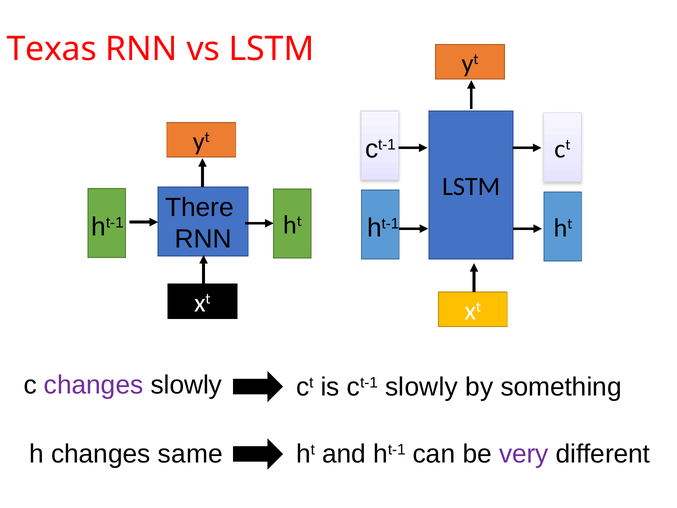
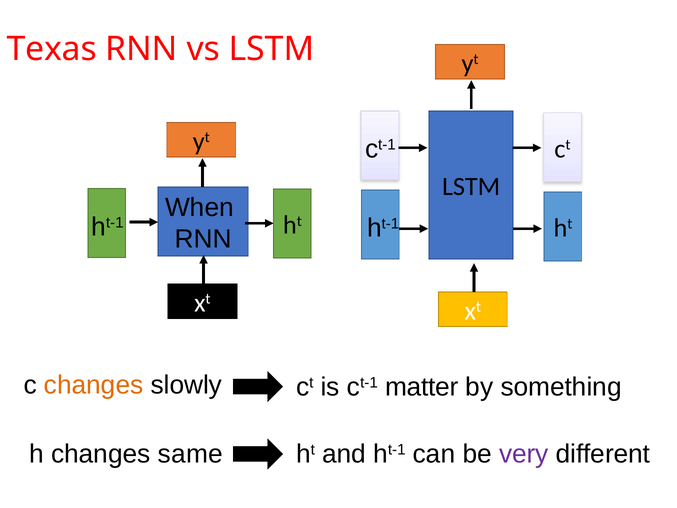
There: There -> When
changes at (94, 385) colour: purple -> orange
ct-1 slowly: slowly -> matter
